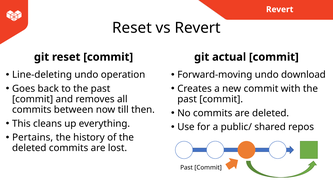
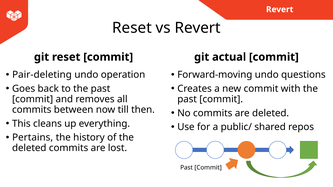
Line-deleting: Line-deleting -> Pair-deleting
download: download -> questions
